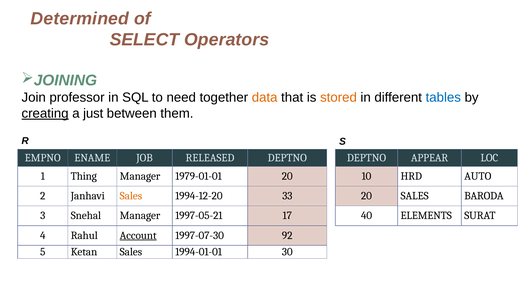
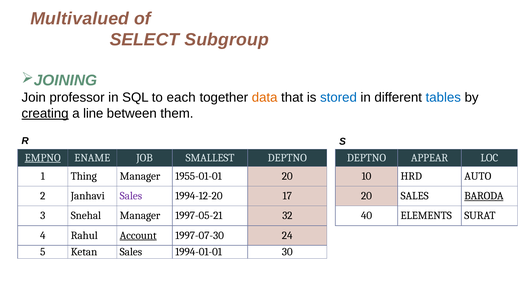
Determined: Determined -> Multivalued
Operators: Operators -> Subgroup
need: need -> each
stored colour: orange -> blue
just: just -> line
EMPNO underline: none -> present
RELEASED: RELEASED -> SMALLEST
1979-01-01: 1979-01-01 -> 1955-01-01
Sales at (131, 196) colour: orange -> purple
33: 33 -> 17
BARODA underline: none -> present
17: 17 -> 32
92: 92 -> 24
